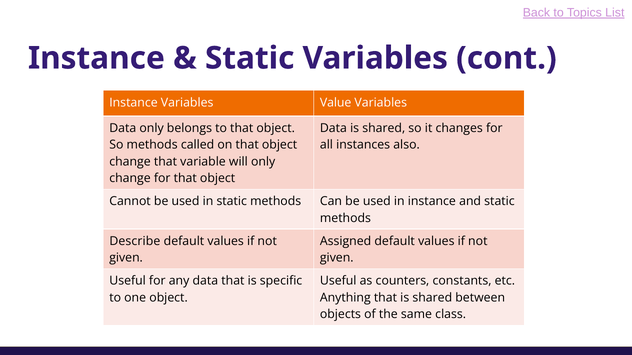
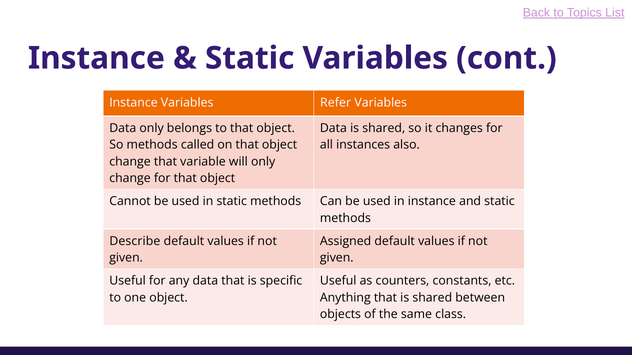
Value: Value -> Refer
